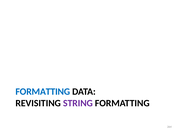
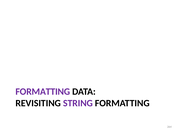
FORMATTING at (43, 91) colour: blue -> purple
